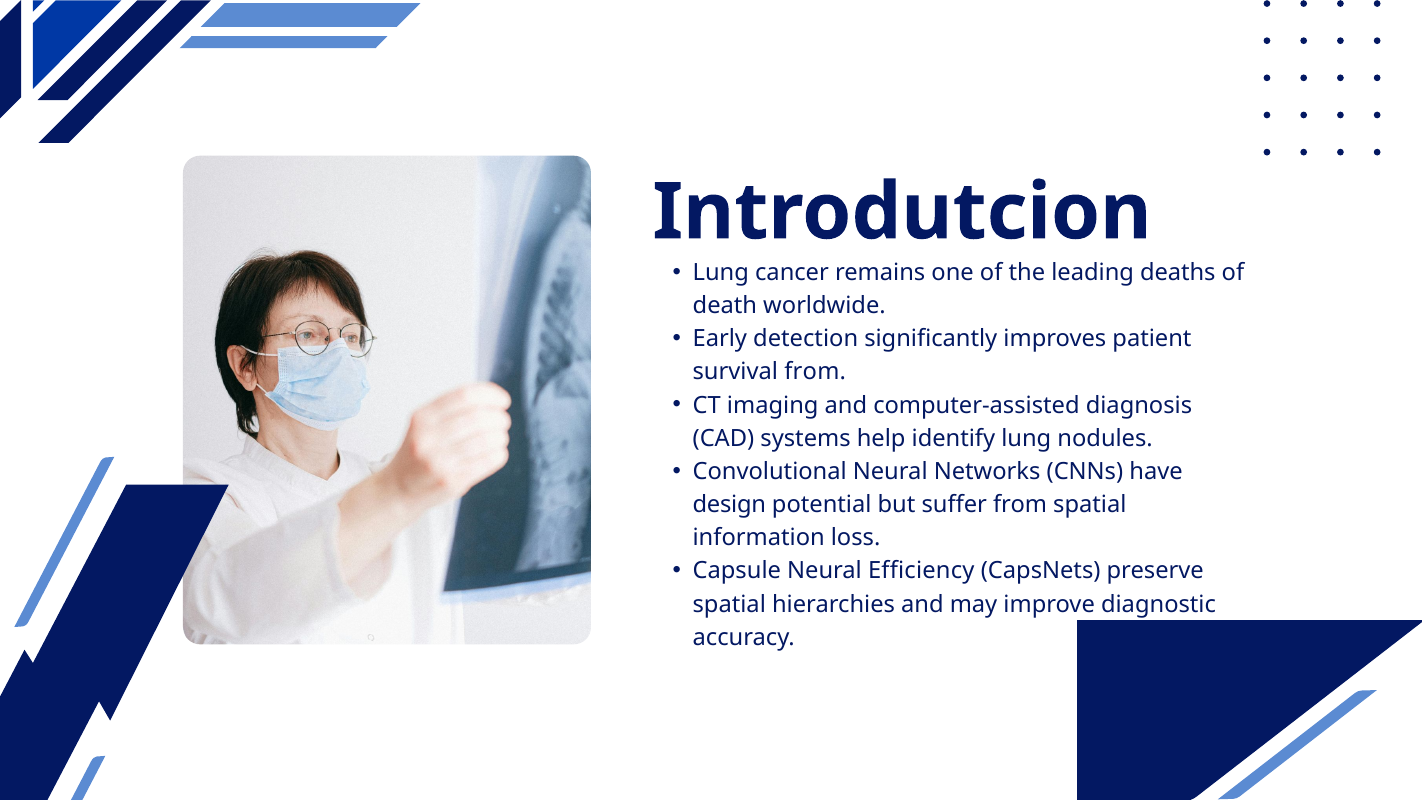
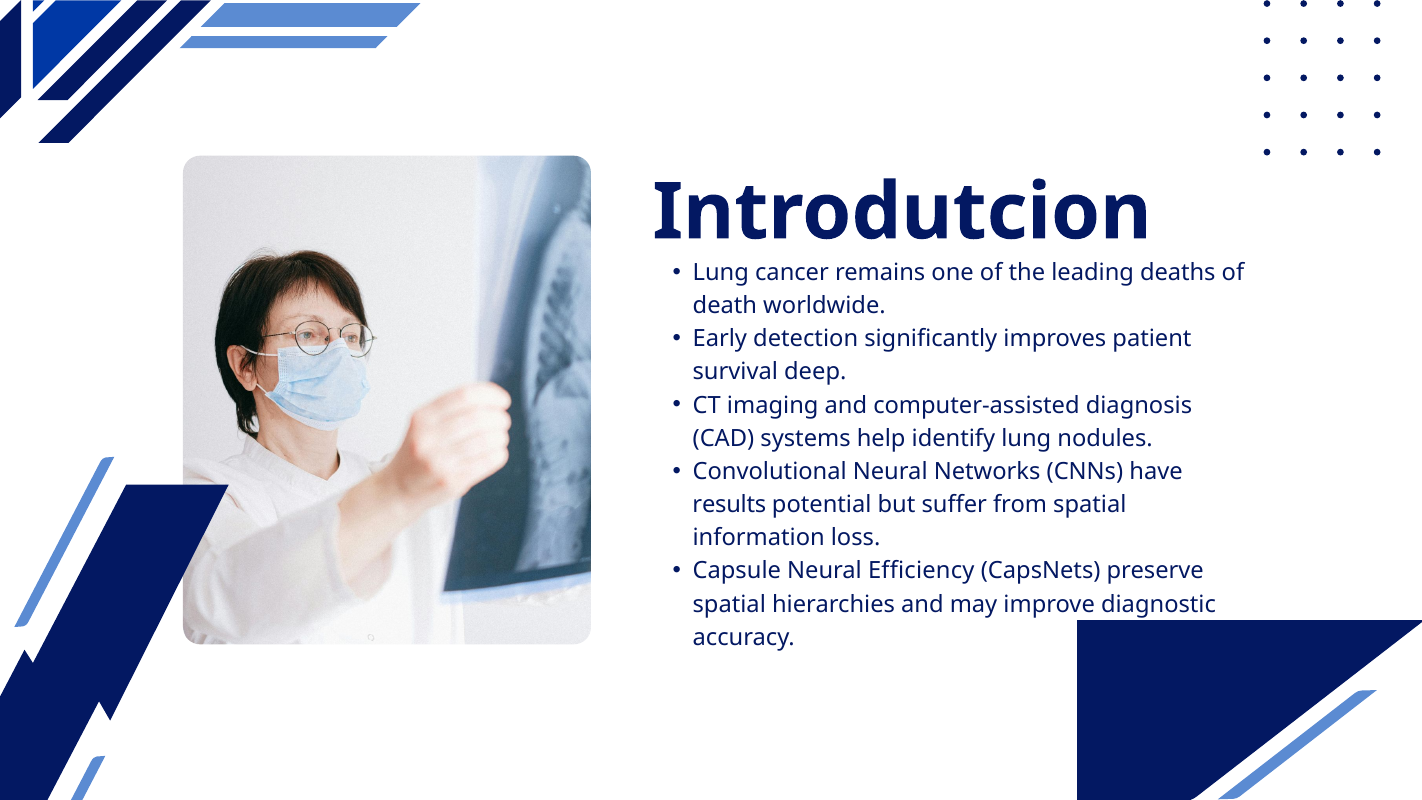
survival from: from -> deep
design: design -> results
